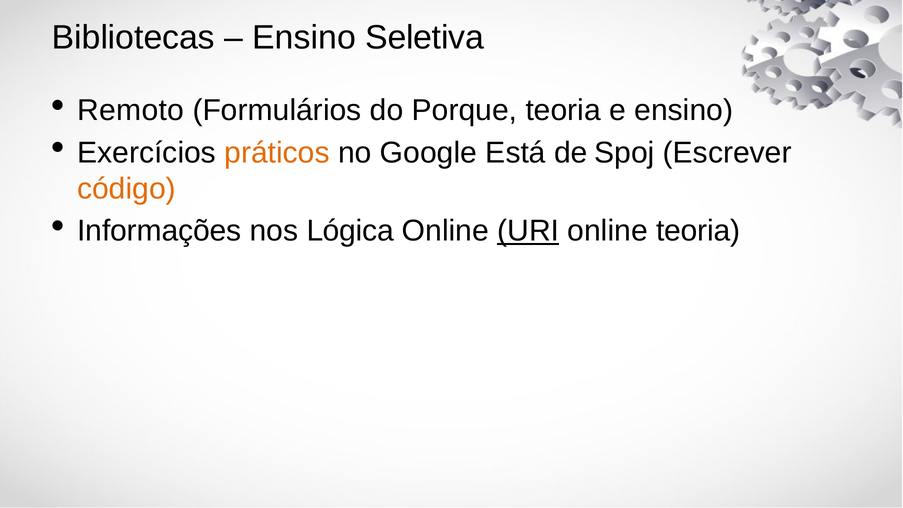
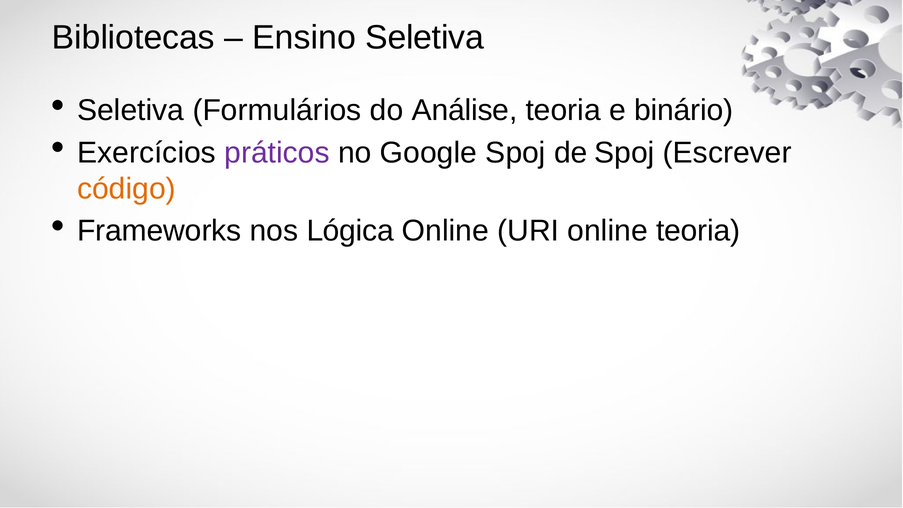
Remoto at (131, 111): Remoto -> Seletiva
Porque: Porque -> Análise
e ensino: ensino -> binário
práticos colour: orange -> purple
Google Está: Está -> Spoj
Informações: Informações -> Frameworks
URI underline: present -> none
